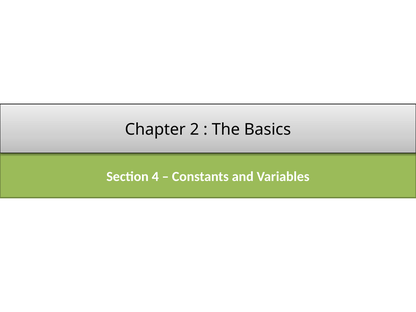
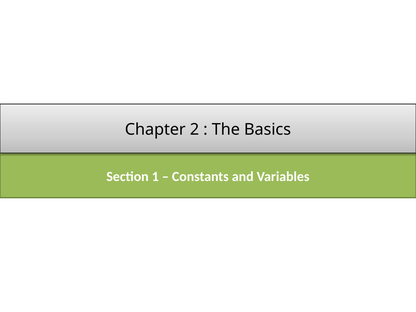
4: 4 -> 1
